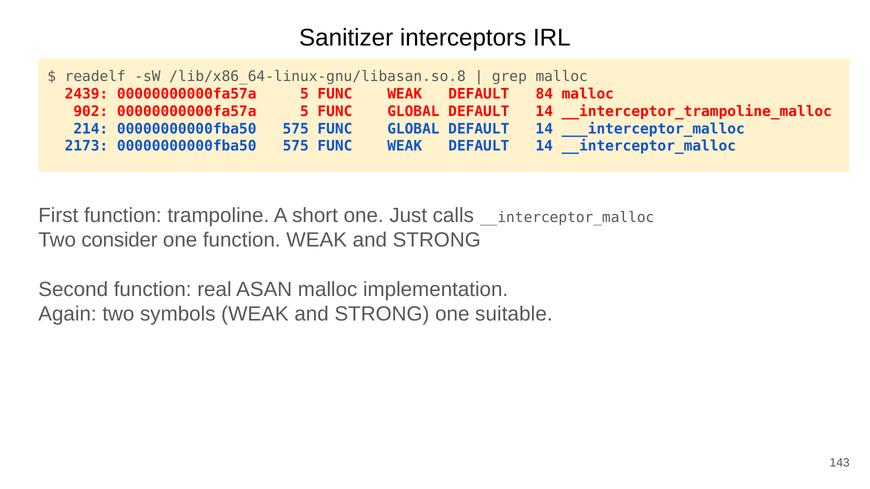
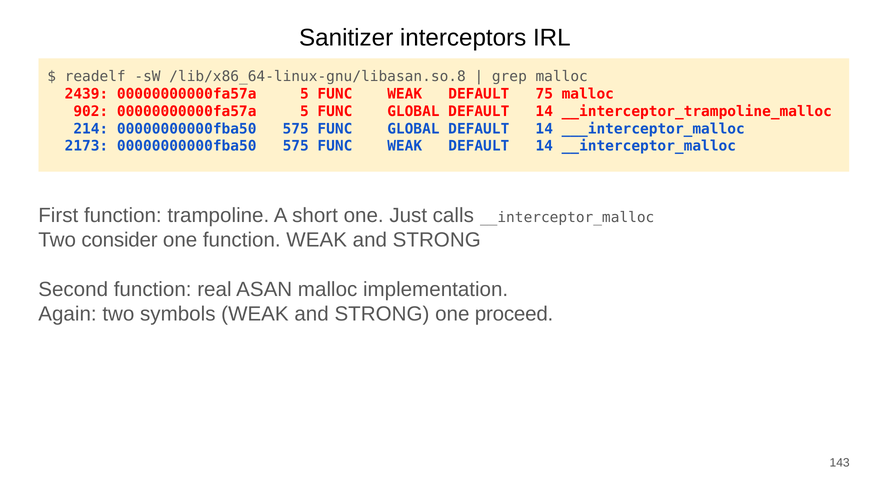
84: 84 -> 75
suitable: suitable -> proceed
